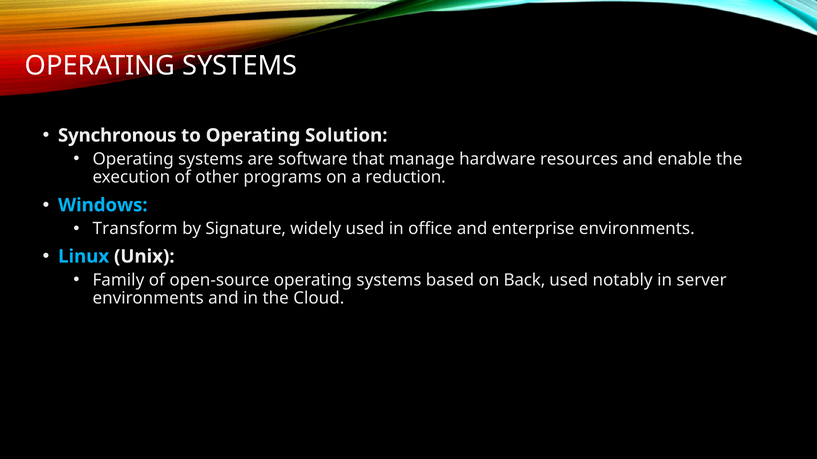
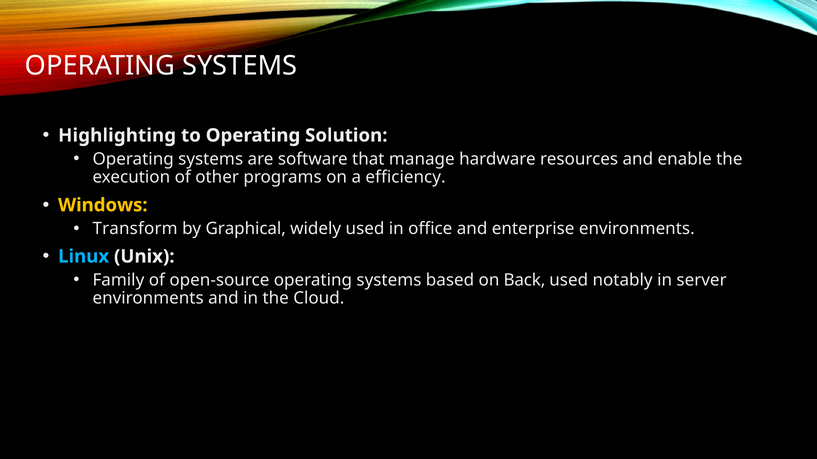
Synchronous: Synchronous -> Highlighting
reduction: reduction -> efficiency
Windows colour: light blue -> yellow
Signature: Signature -> Graphical
